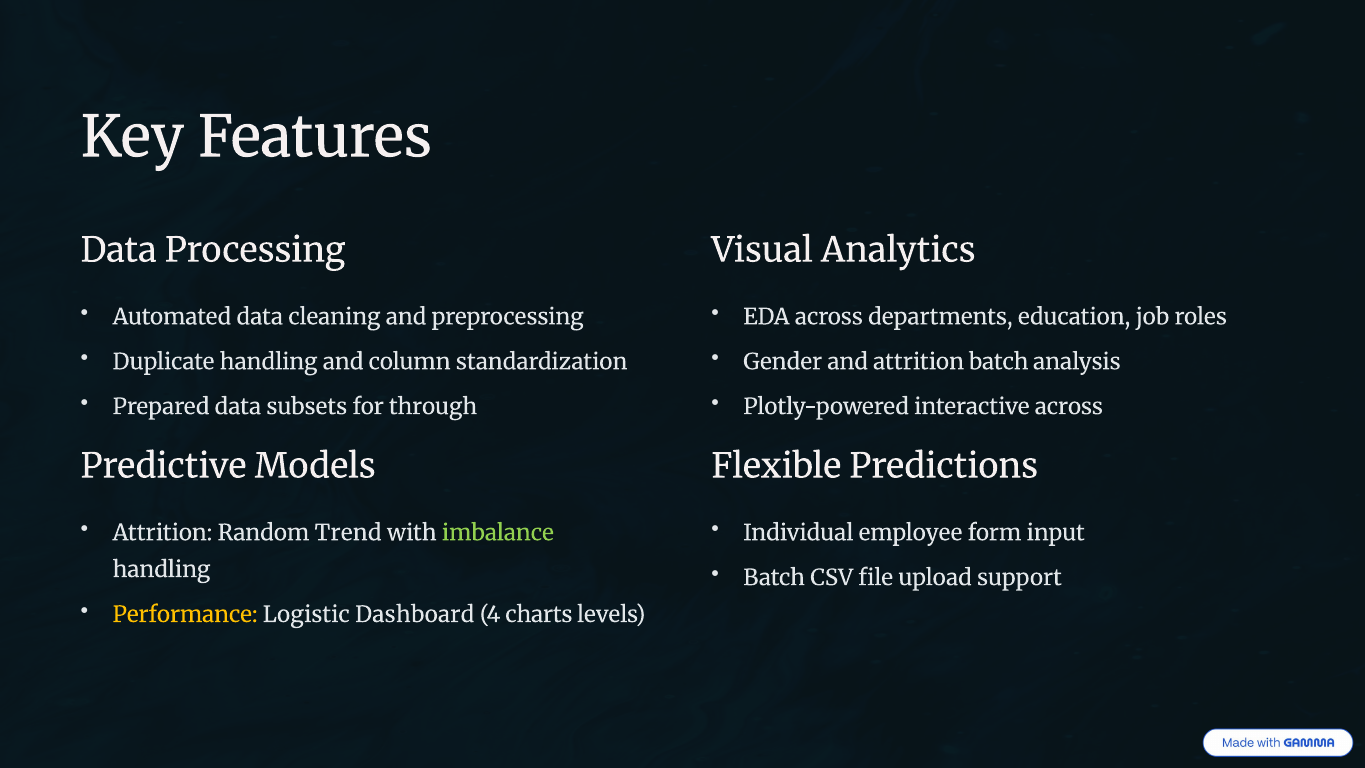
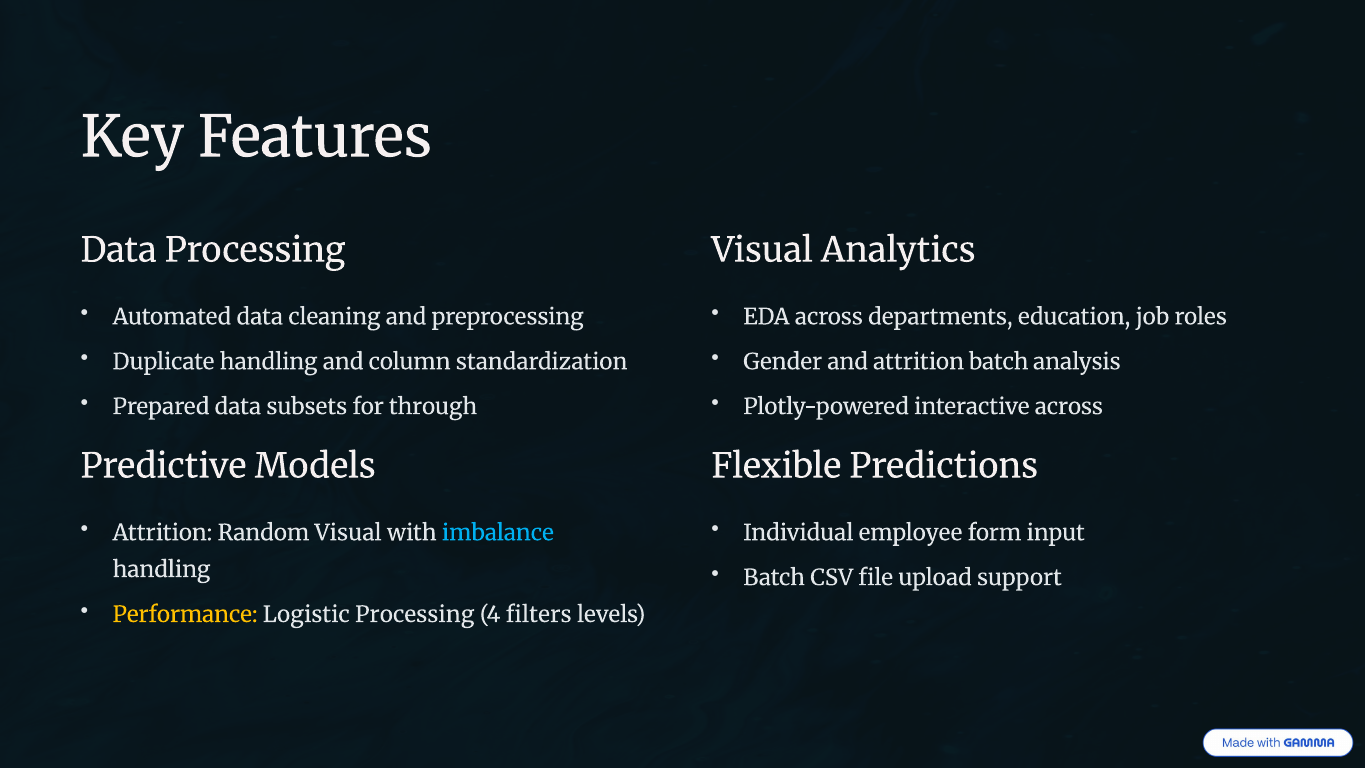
Random Trend: Trend -> Visual
imbalance colour: light green -> light blue
Logistic Dashboard: Dashboard -> Processing
charts: charts -> filters
